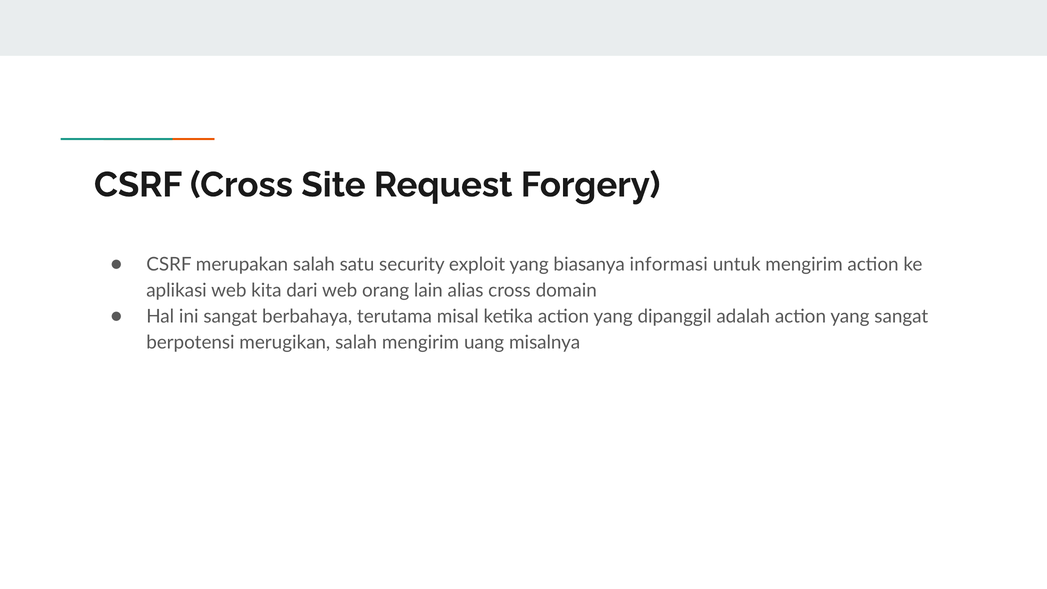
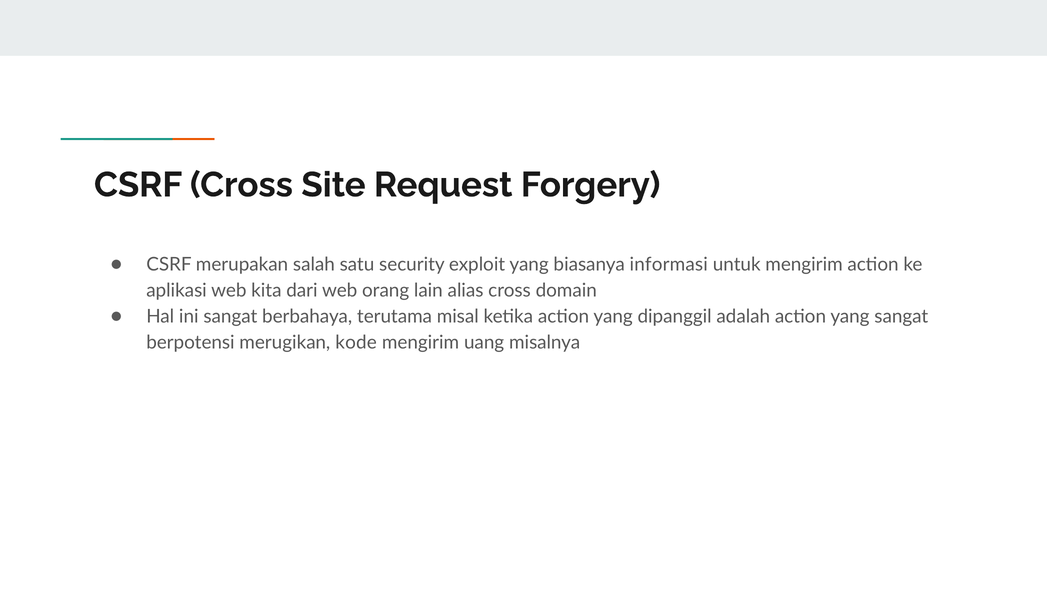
merugikan salah: salah -> kode
